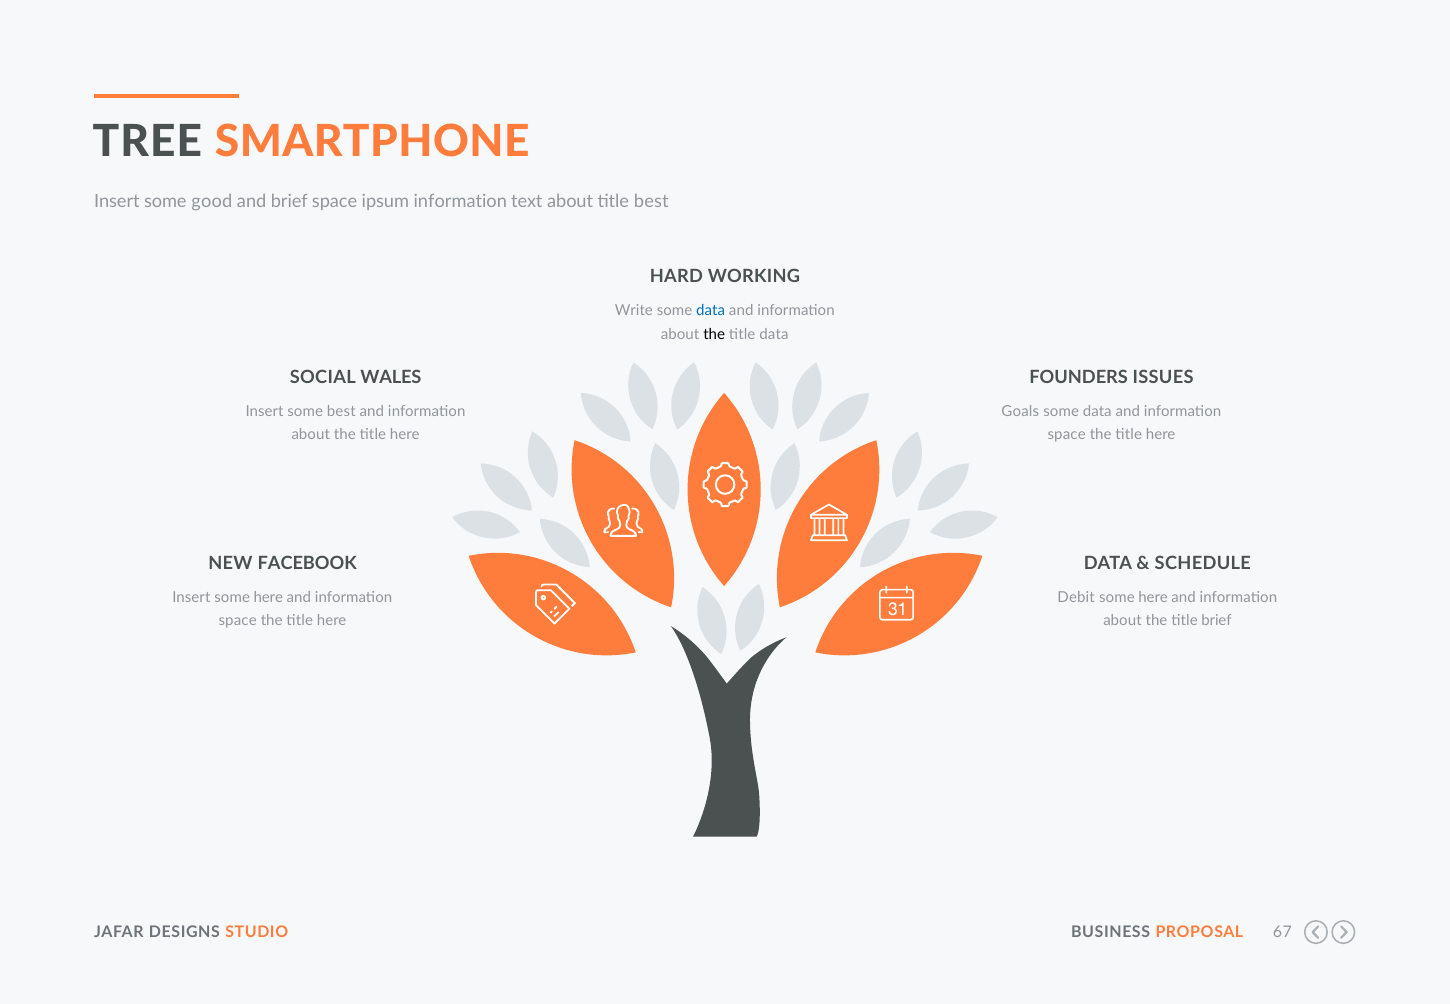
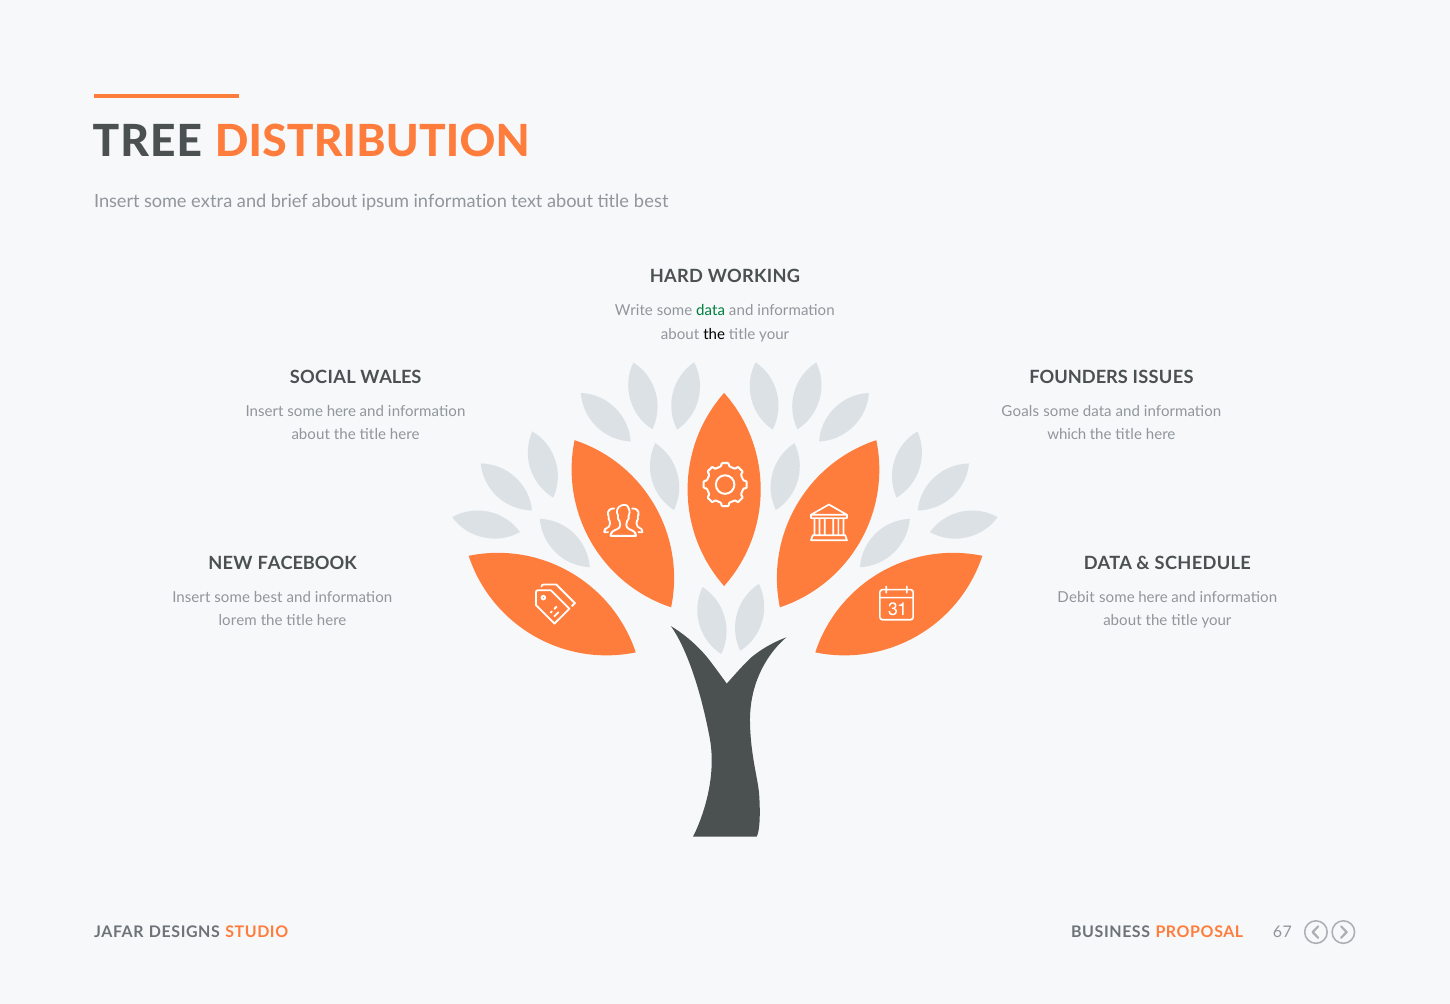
SMARTPHONE: SMARTPHONE -> DISTRIBUTION
good: good -> extra
brief space: space -> about
data at (711, 311) colour: blue -> green
data at (774, 334): data -> your
Insert some best: best -> here
space at (1067, 435): space -> which
Insert some here: here -> best
space at (238, 621): space -> lorem
brief at (1216, 621): brief -> your
